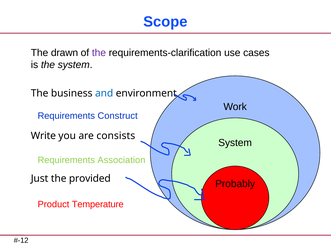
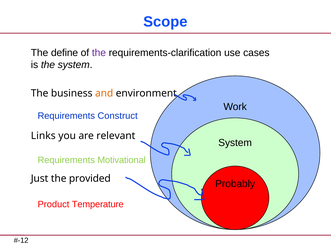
drawn: drawn -> define
and colour: blue -> orange
Write: Write -> Links
consists: consists -> relevant
Association: Association -> Motivational
